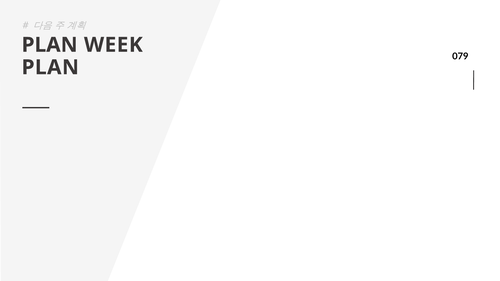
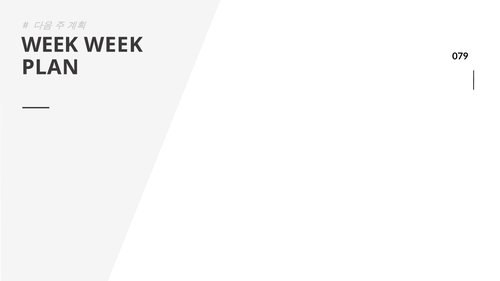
PLAN at (50, 45): PLAN -> WEEK
